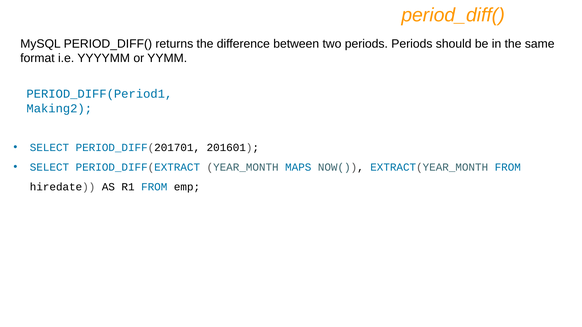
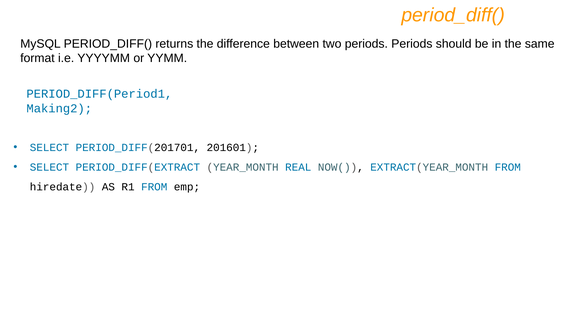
MAPS: MAPS -> REAL
